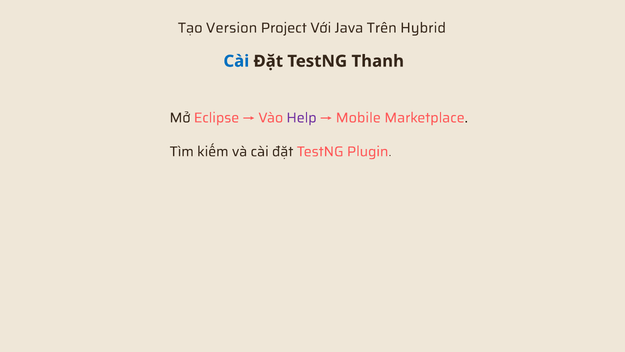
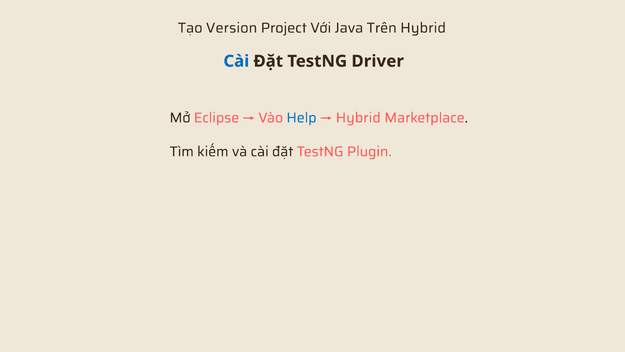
Thanh: Thanh -> Driver
Help colour: purple -> blue
Mobile at (358, 118): Mobile -> Hybrid
